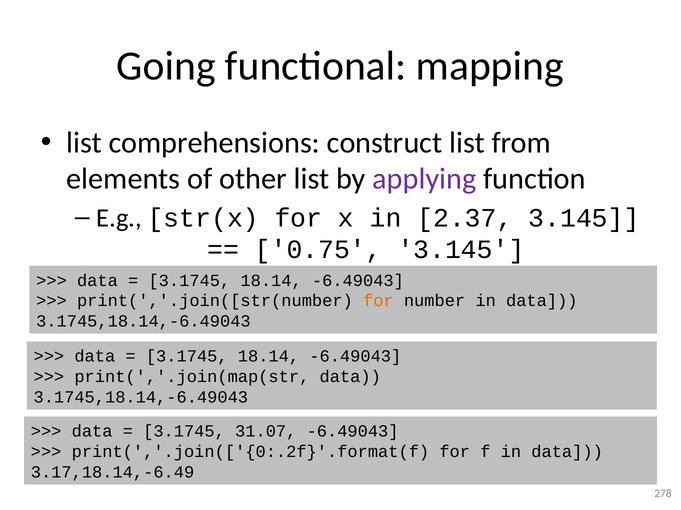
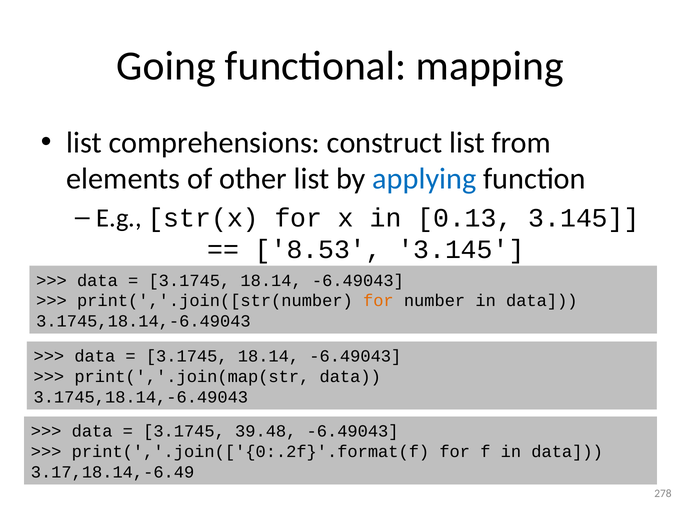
applying colour: purple -> blue
2.37: 2.37 -> 0.13
0.75: 0.75 -> 8.53
31.07: 31.07 -> 39.48
